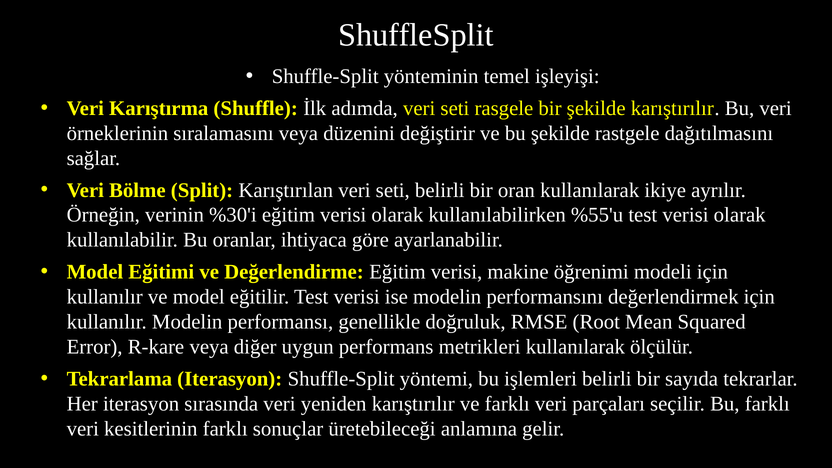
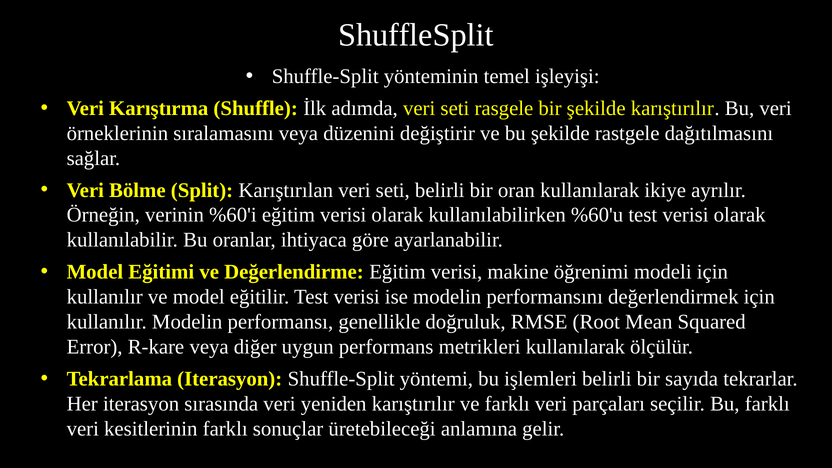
%30'i: %30'i -> %60'i
%55'u: %55'u -> %60'u
